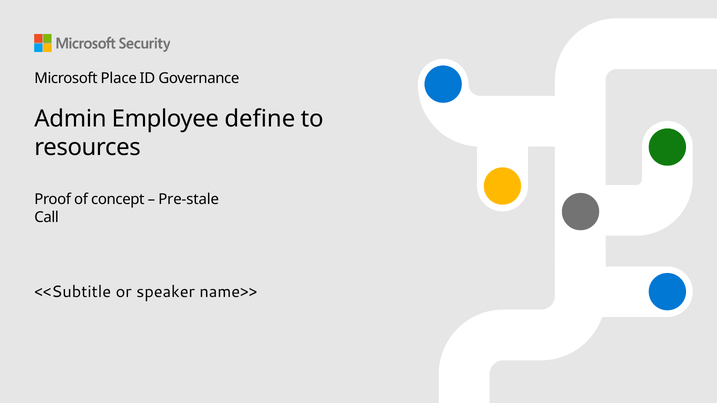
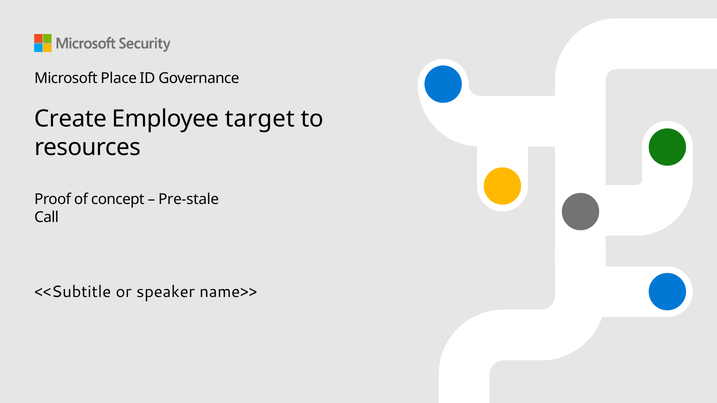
Admin: Admin -> Create
define: define -> target
